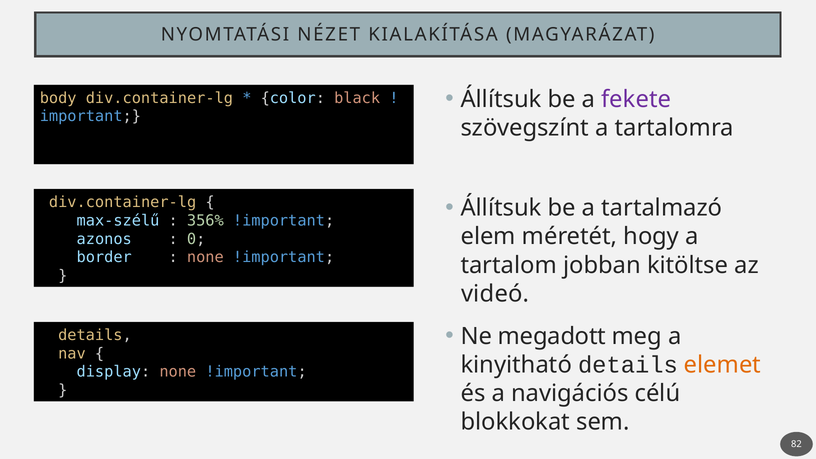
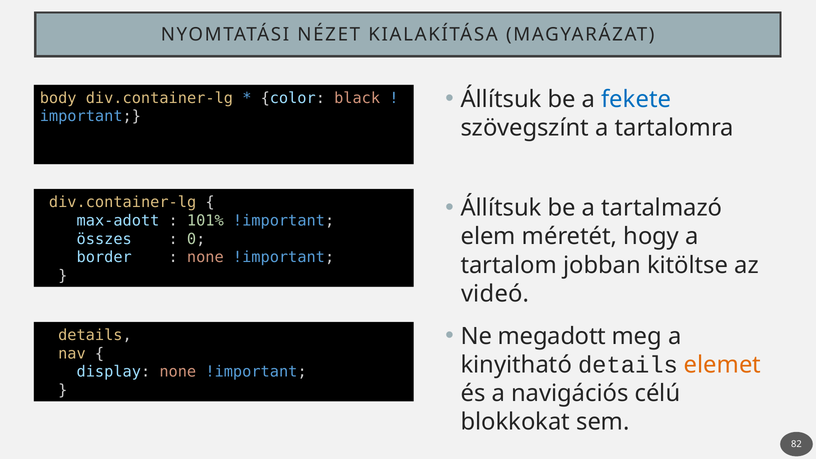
fekete colour: purple -> blue
max-szélű: max-szélű -> max-adott
356%: 356% -> 101%
azonos: azonos -> összes
